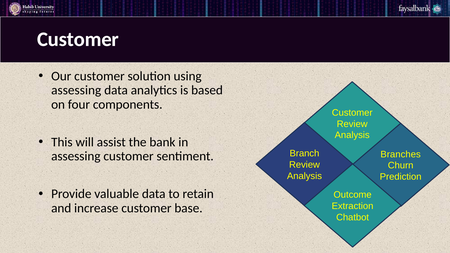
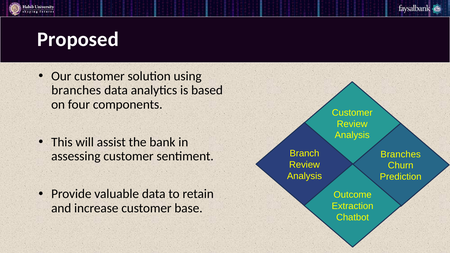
Customer at (78, 39): Customer -> Proposed
assessing at (76, 90): assessing -> branches
